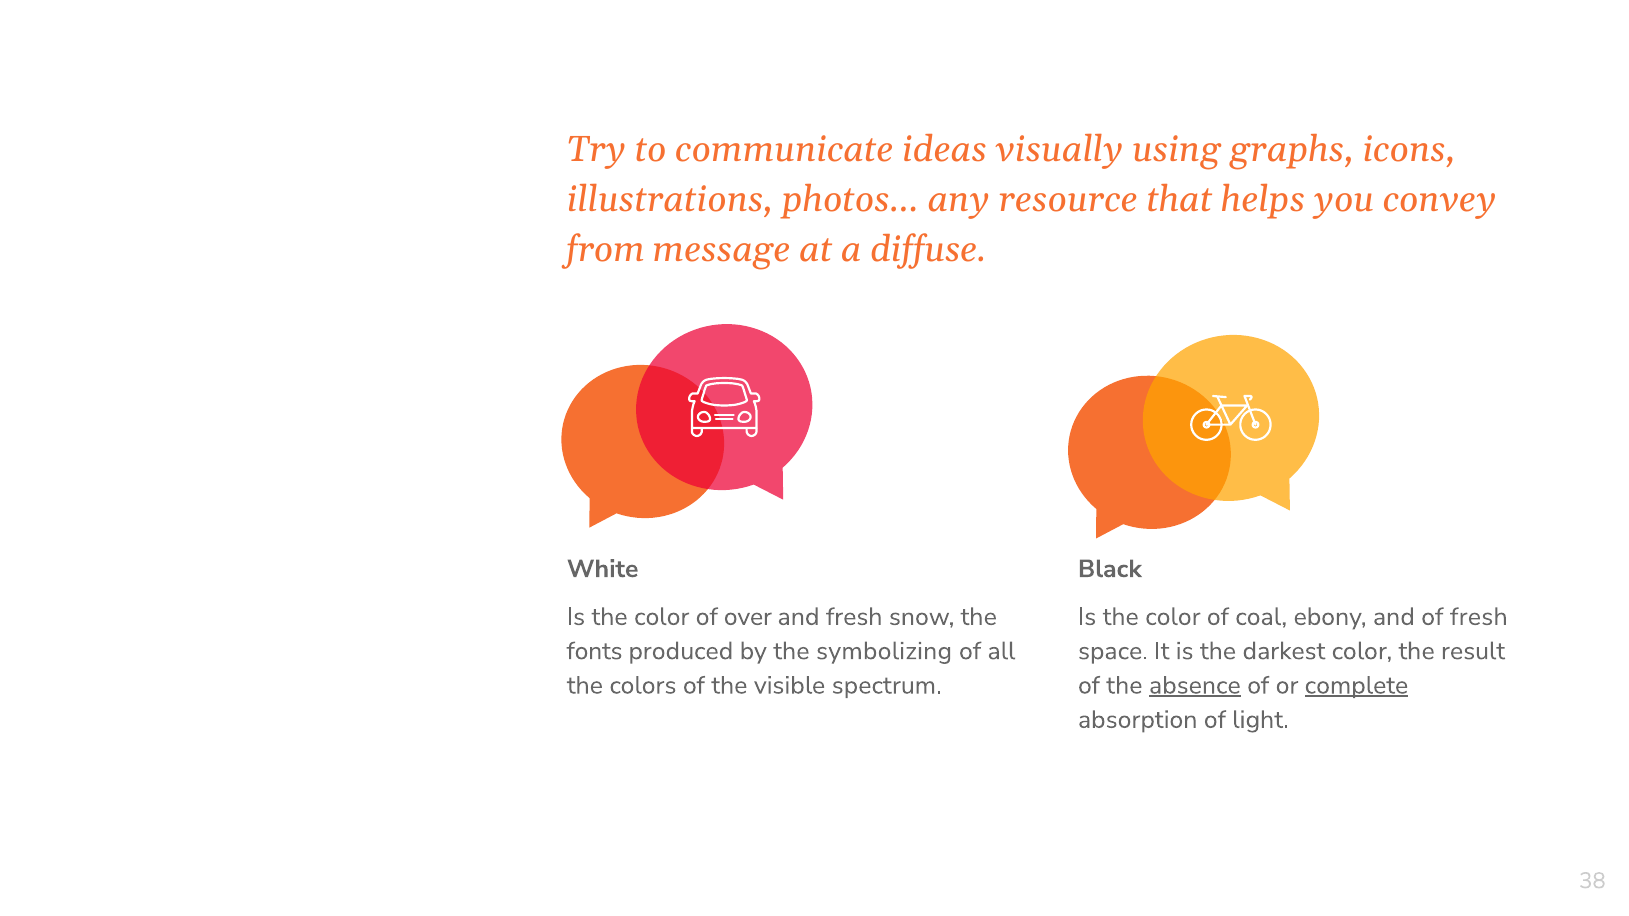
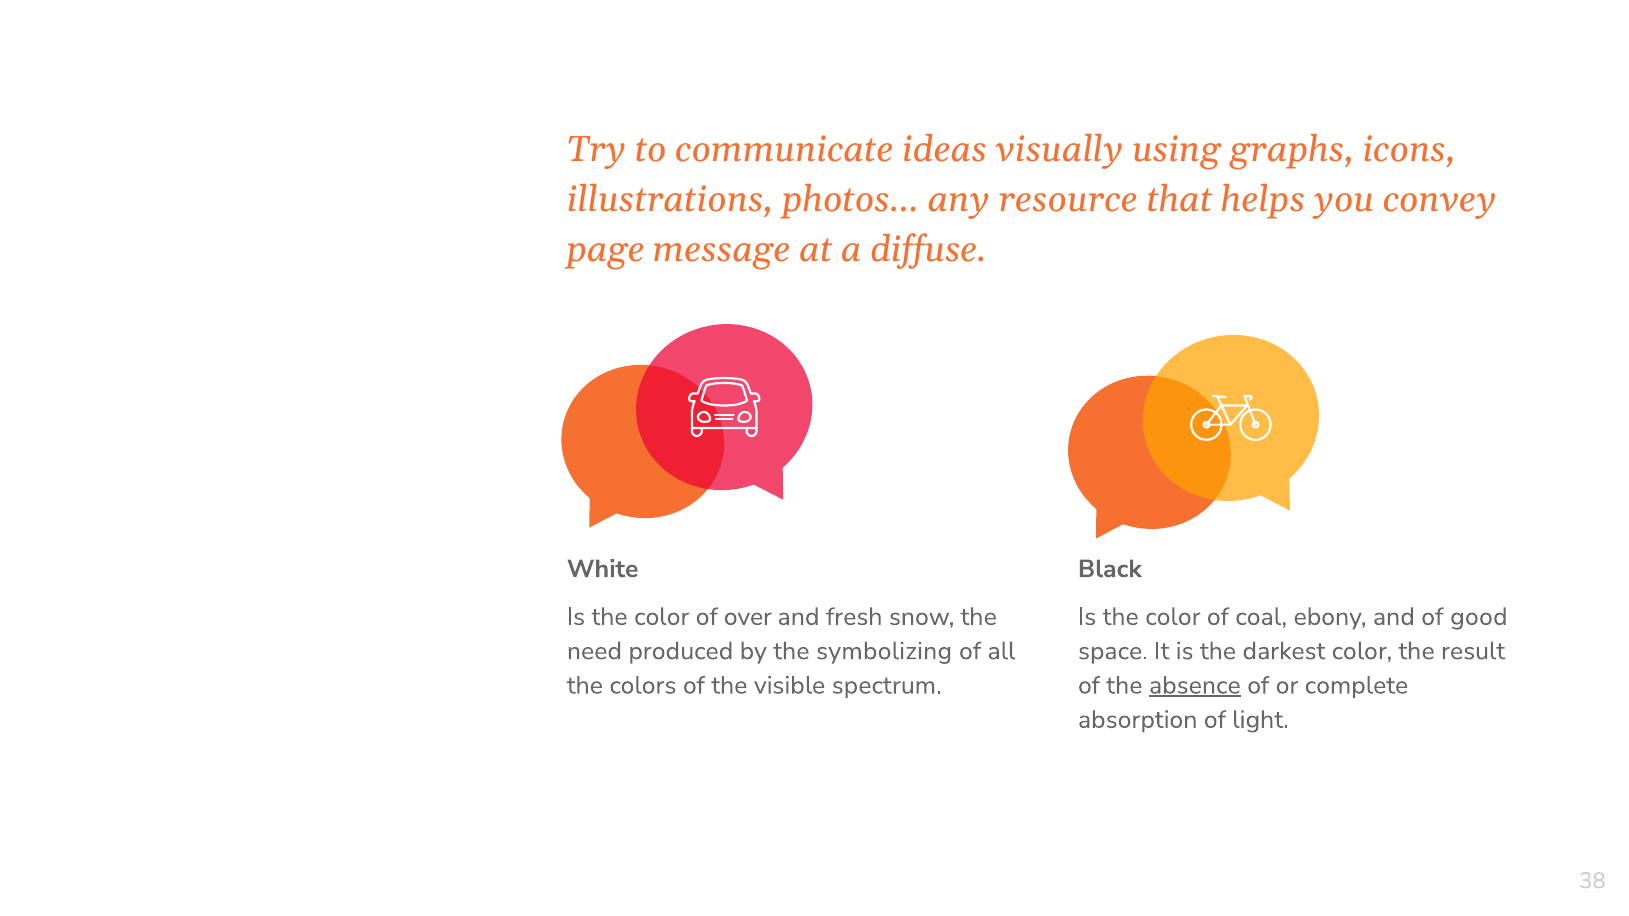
from: from -> page
of fresh: fresh -> good
fonts: fonts -> need
complete underline: present -> none
